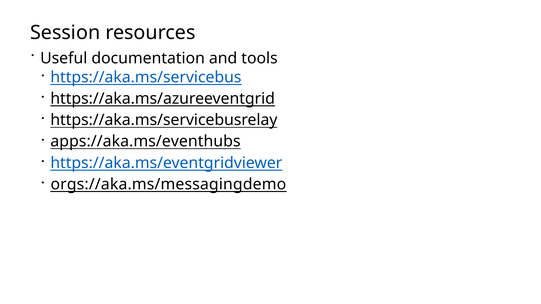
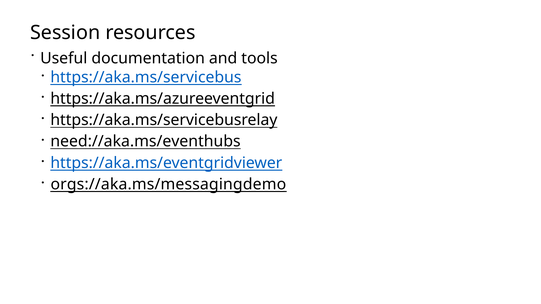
apps://aka.ms/eventhubs: apps://aka.ms/eventhubs -> need://aka.ms/eventhubs
